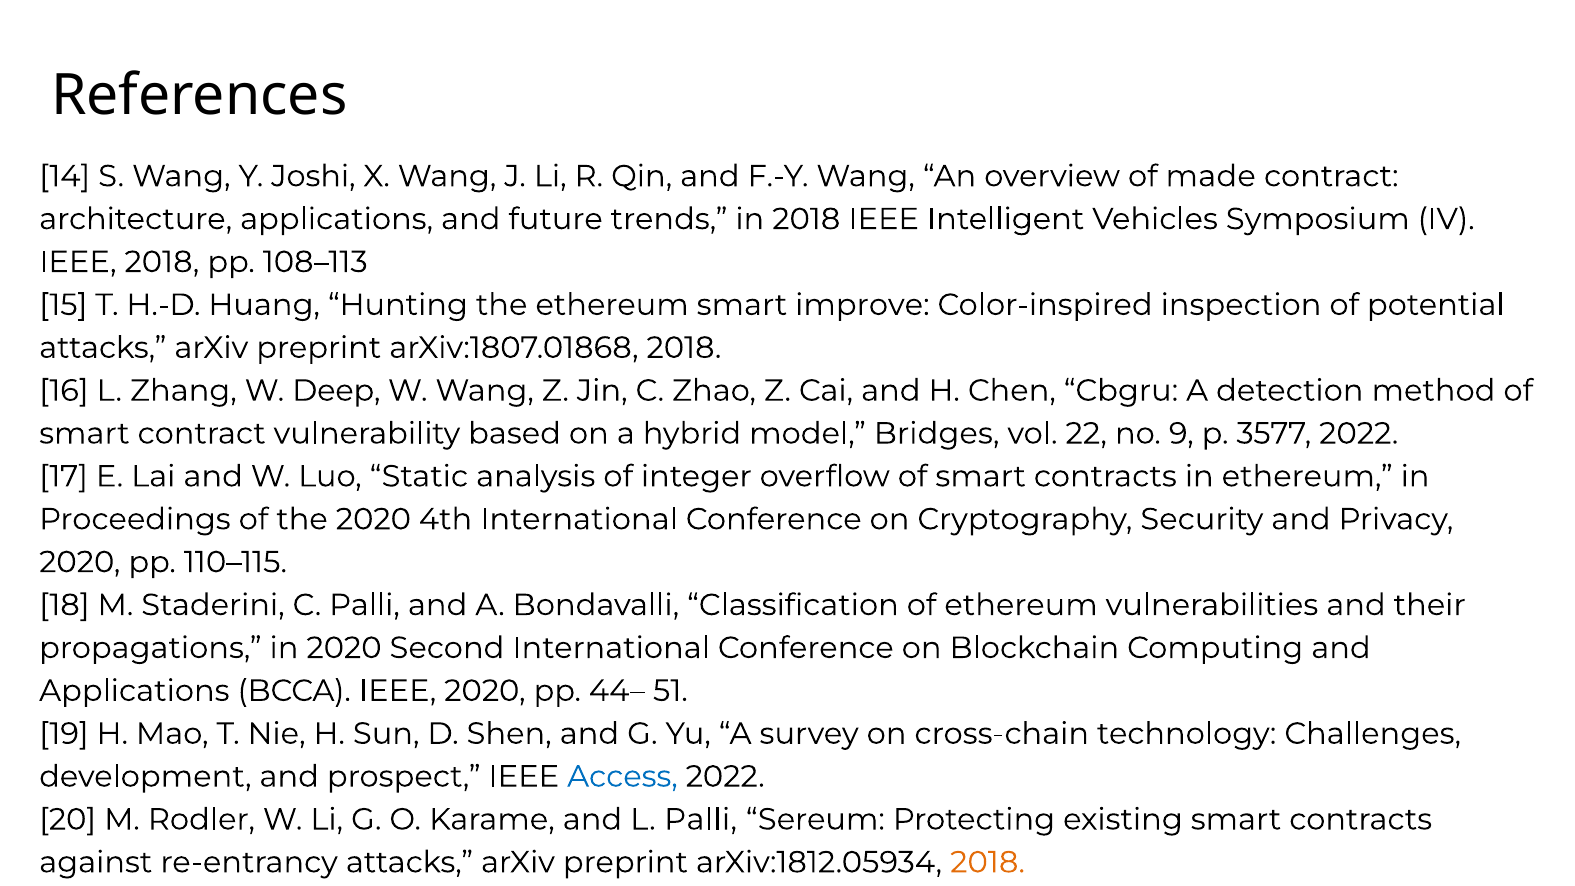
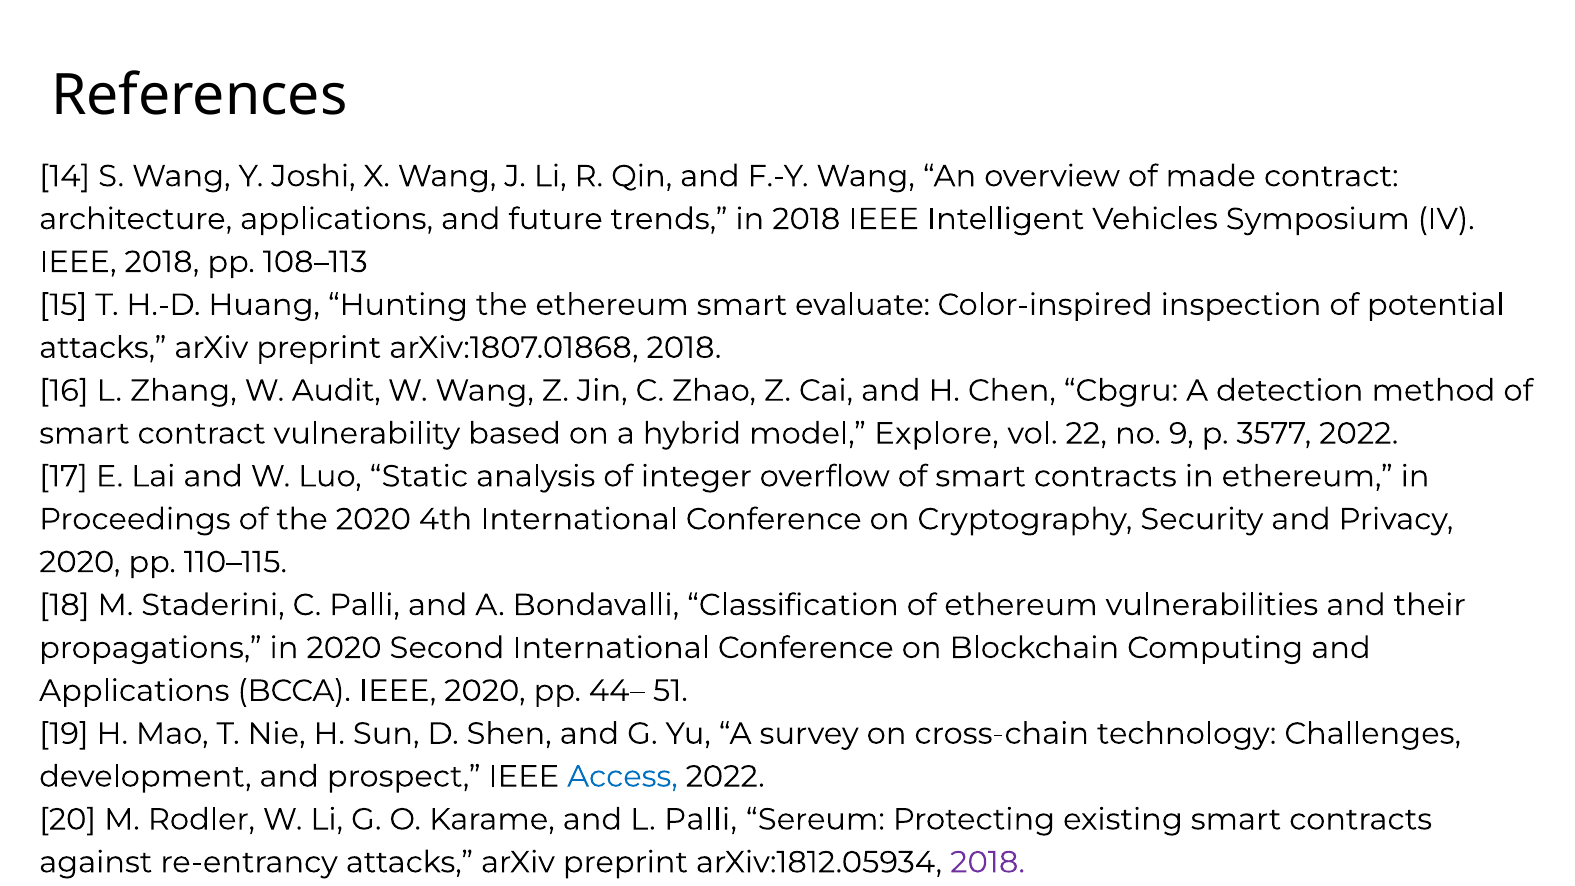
improve: improve -> evaluate
Deep: Deep -> Audit
Bridges: Bridges -> Explore
2018 at (988, 862) colour: orange -> purple
